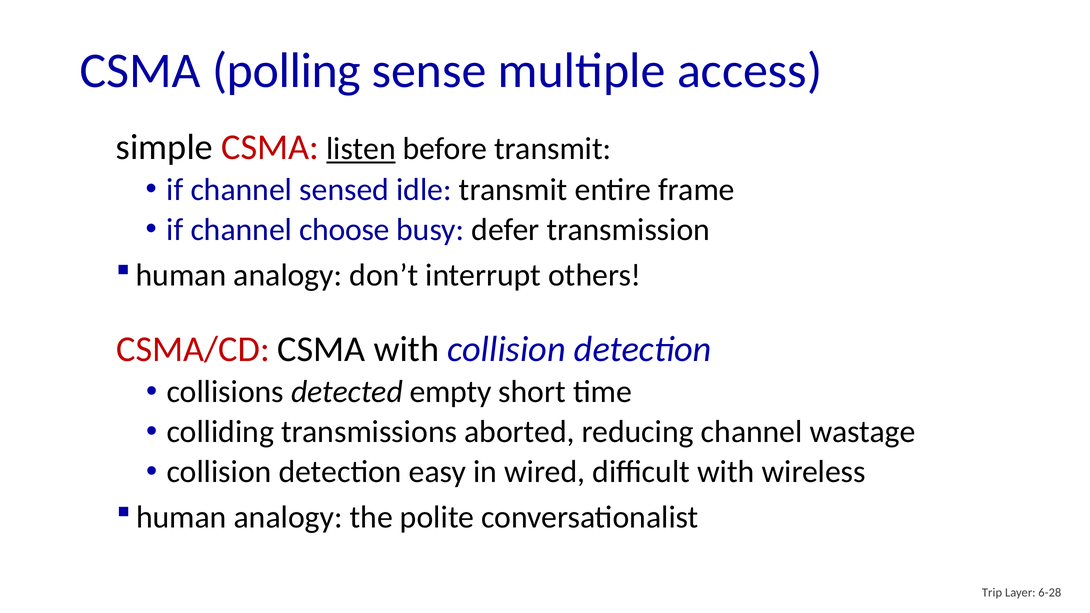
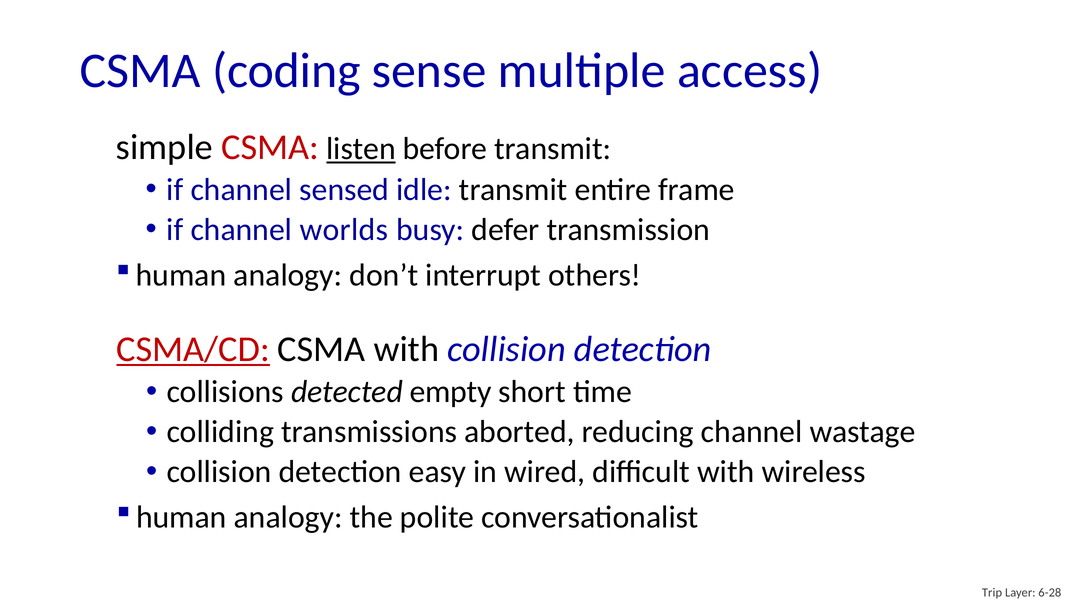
polling: polling -> coding
choose: choose -> worlds
CSMA/CD underline: none -> present
